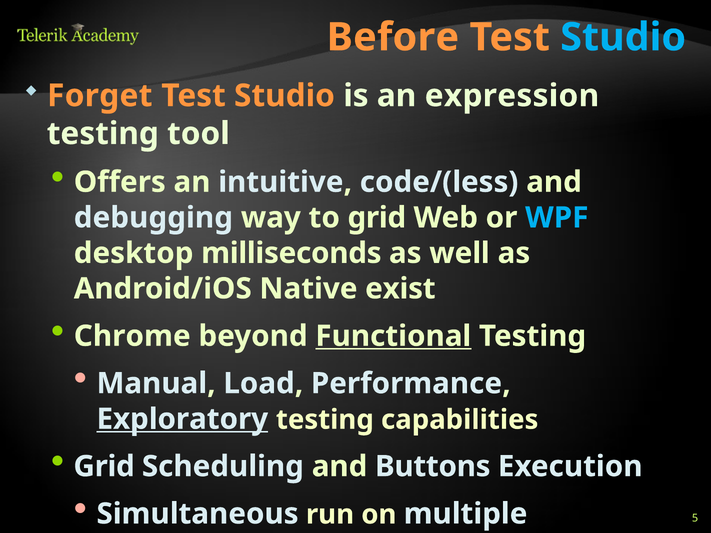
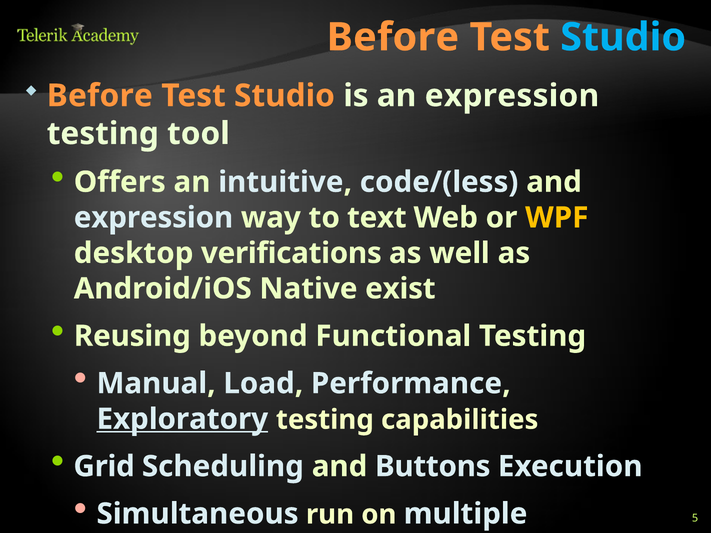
Forget at (100, 96): Forget -> Before
debugging at (153, 218): debugging -> expression
to grid: grid -> text
WPF colour: light blue -> yellow
milliseconds: milliseconds -> verifications
Chrome: Chrome -> Reusing
Functional underline: present -> none
